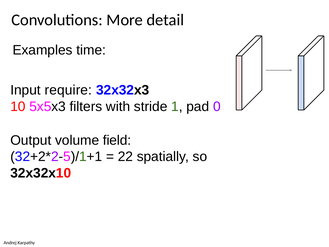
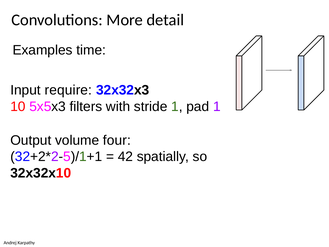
pad 0: 0 -> 1
field: field -> four
22: 22 -> 42
